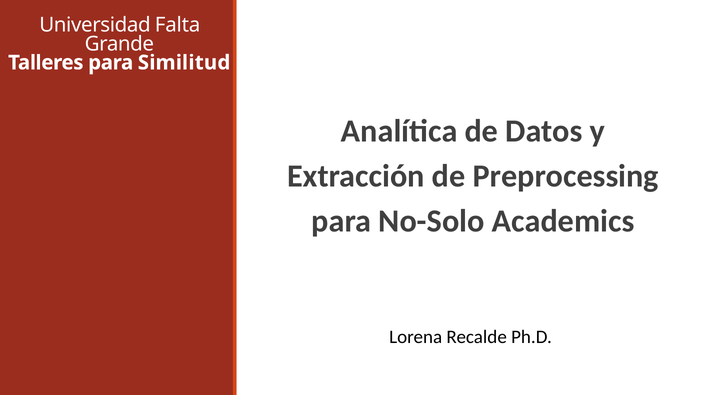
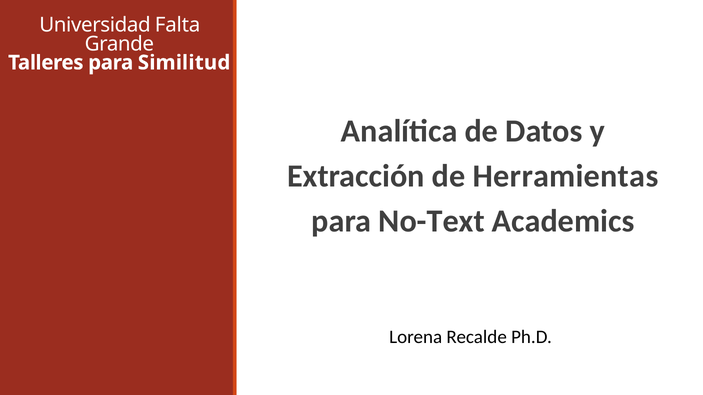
Preprocessing: Preprocessing -> Herramientas
No-Solo: No-Solo -> No-Text
